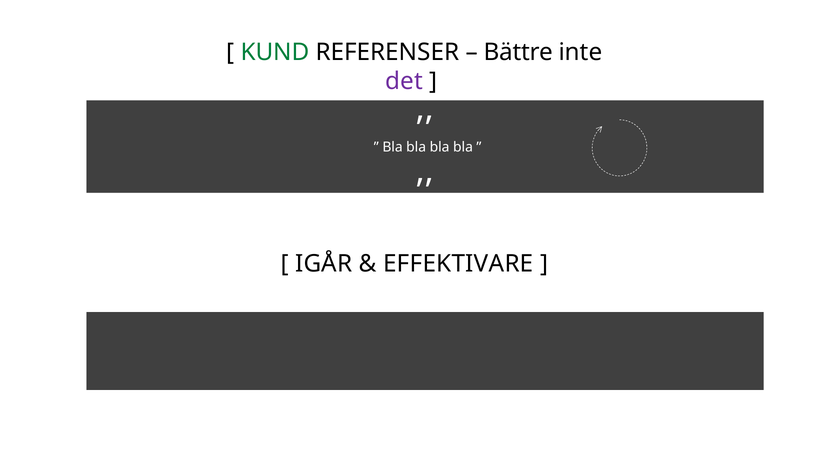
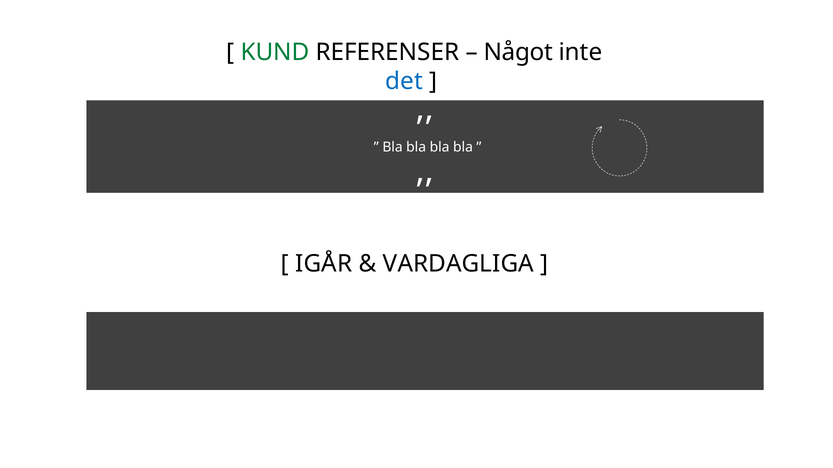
Bättre: Bättre -> Något
det colour: purple -> blue
EFFEKTIVARE: EFFEKTIVARE -> VARDAGLIGA
